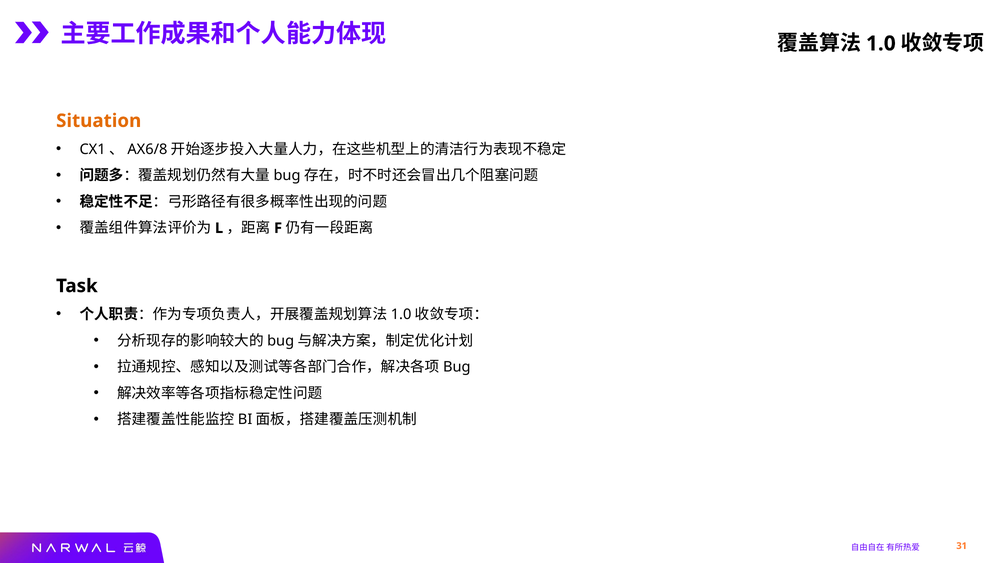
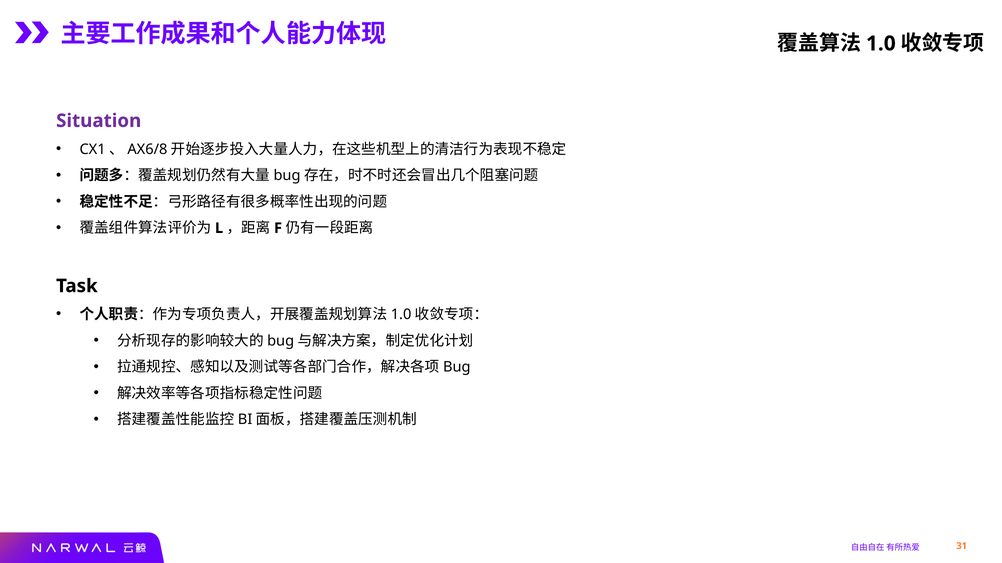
Situation colour: orange -> purple
